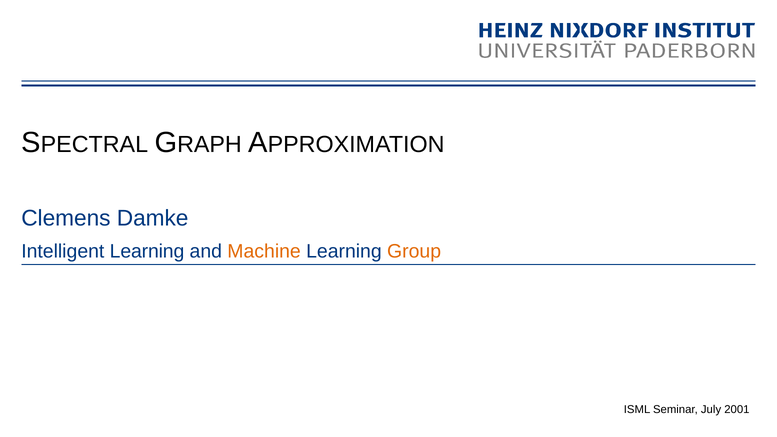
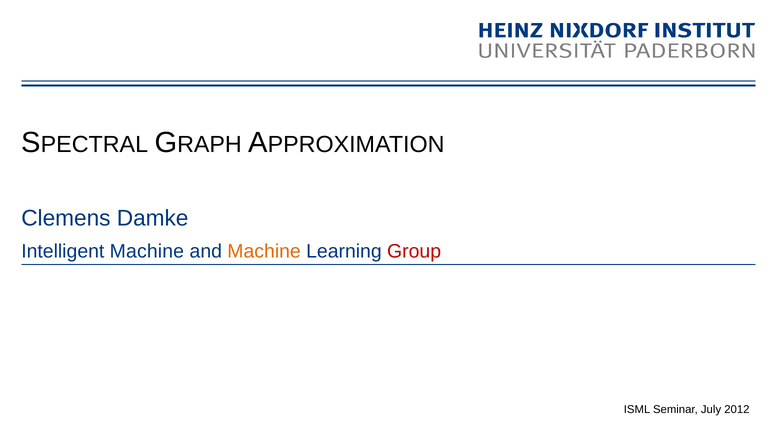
Intelligent Learning: Learning -> Machine
Group colour: orange -> red
2001: 2001 -> 2012
